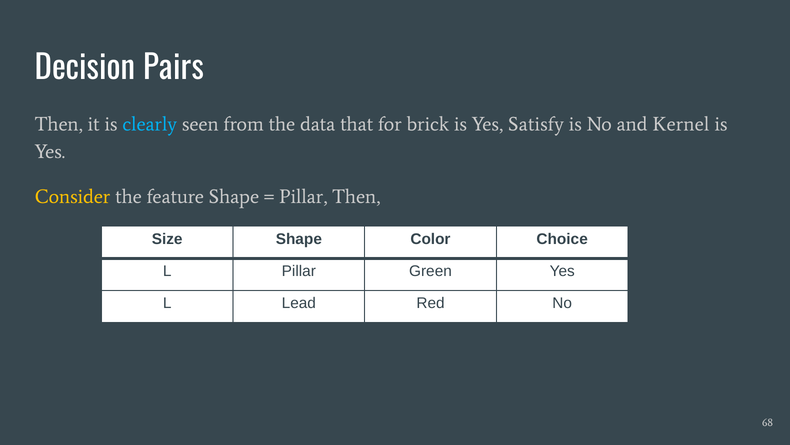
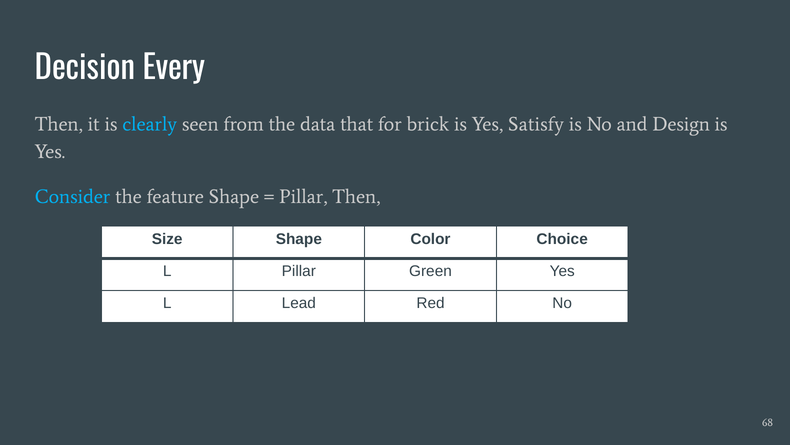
Pairs: Pairs -> Every
Kernel: Kernel -> Design
Consider colour: yellow -> light blue
